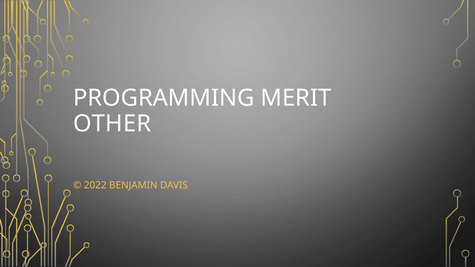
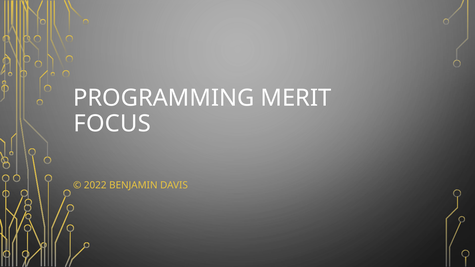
OTHER: OTHER -> FOCUS
